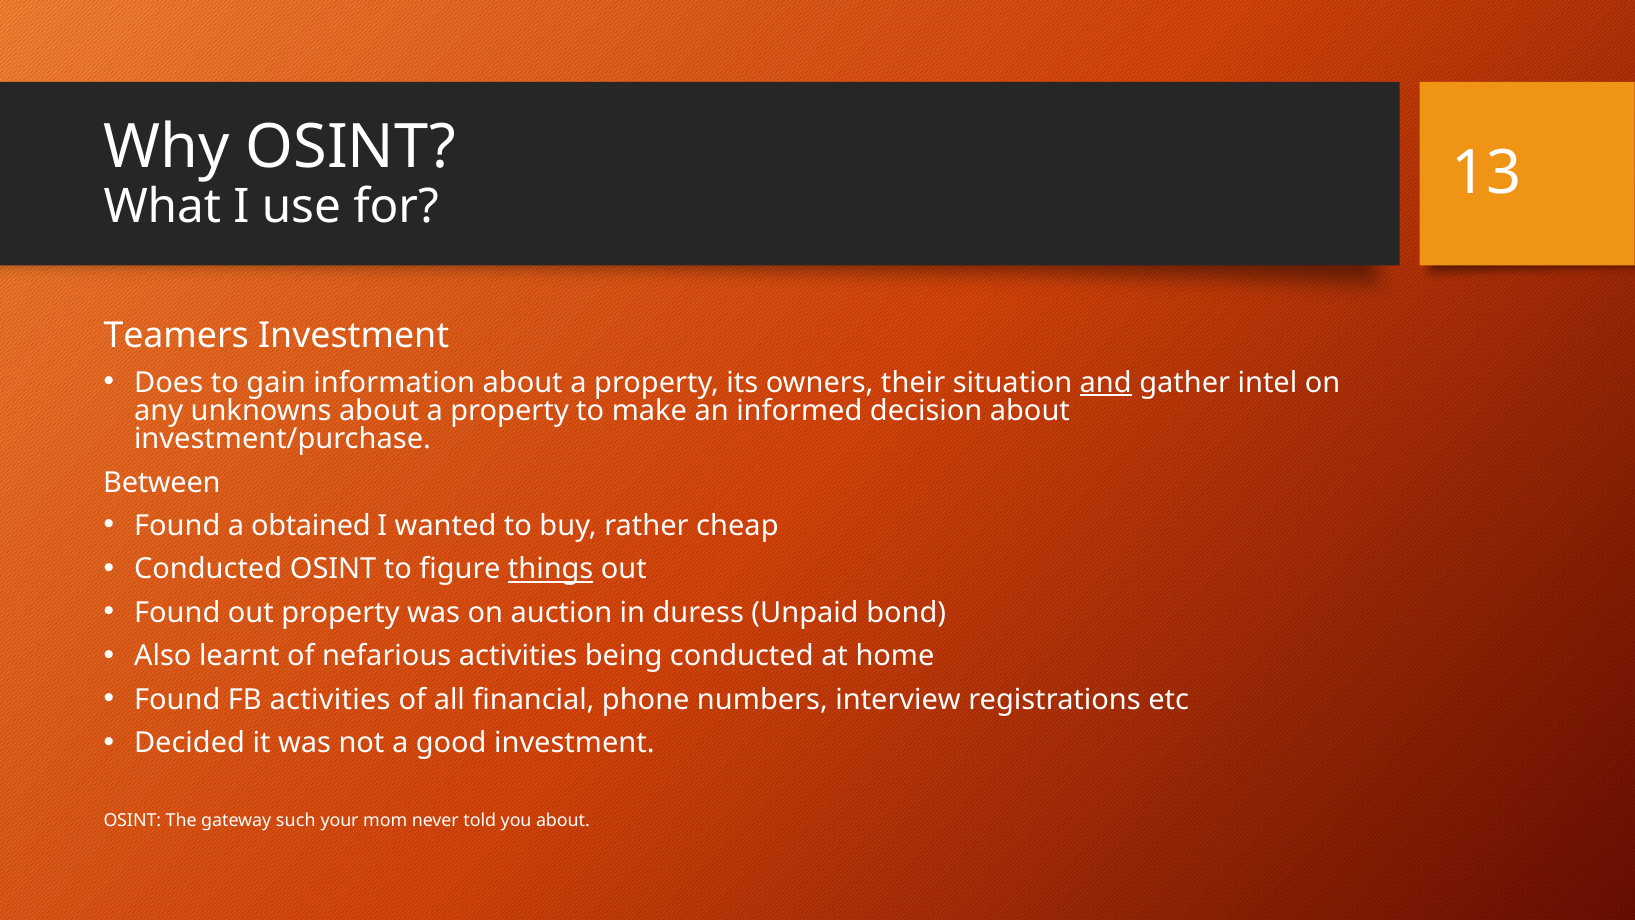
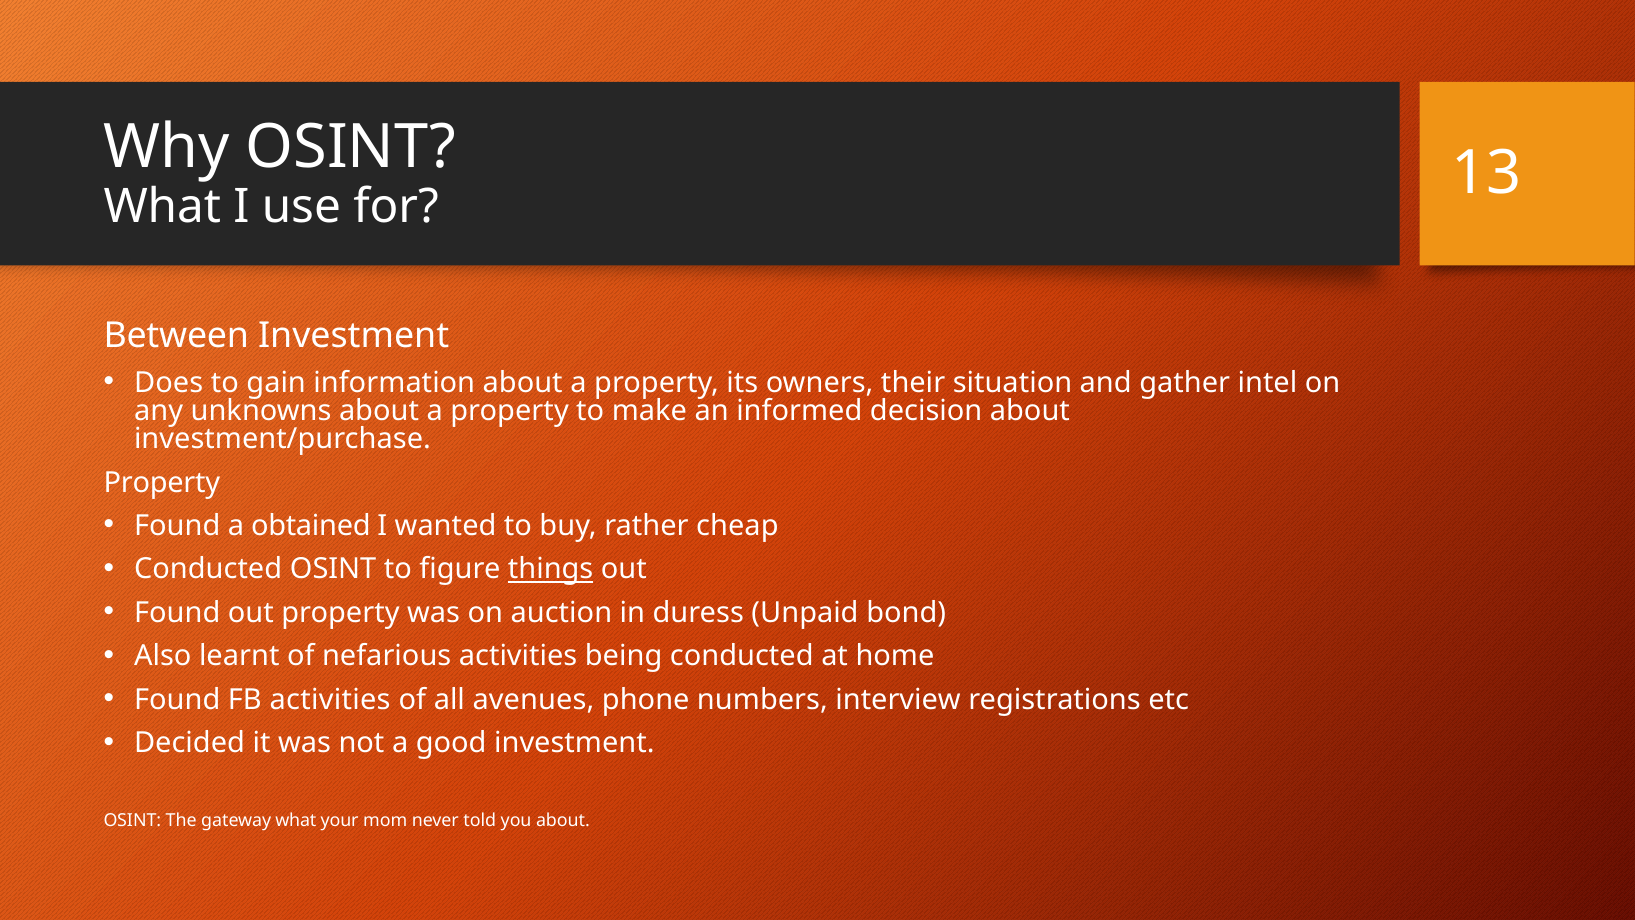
Teamers: Teamers -> Between
and underline: present -> none
Between at (162, 482): Between -> Property
financial: financial -> avenues
gateway such: such -> what
